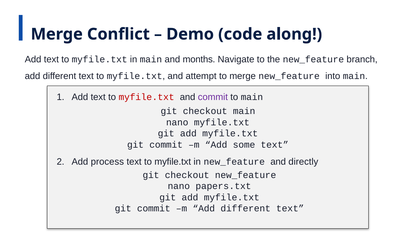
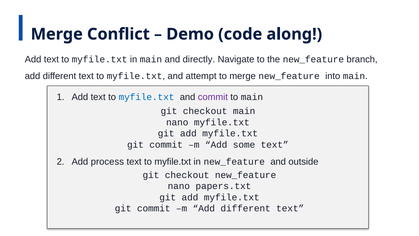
months: months -> directly
myfile.txt at (146, 97) colour: red -> blue
directly: directly -> outside
